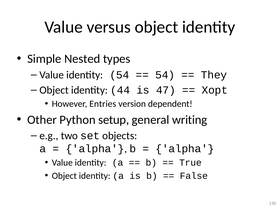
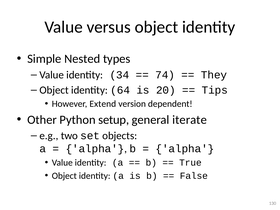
identity 54: 54 -> 34
54 at (165, 75): 54 -> 74
44: 44 -> 64
47: 47 -> 20
Xopt: Xopt -> Tips
Entries: Entries -> Extend
writing: writing -> iterate
